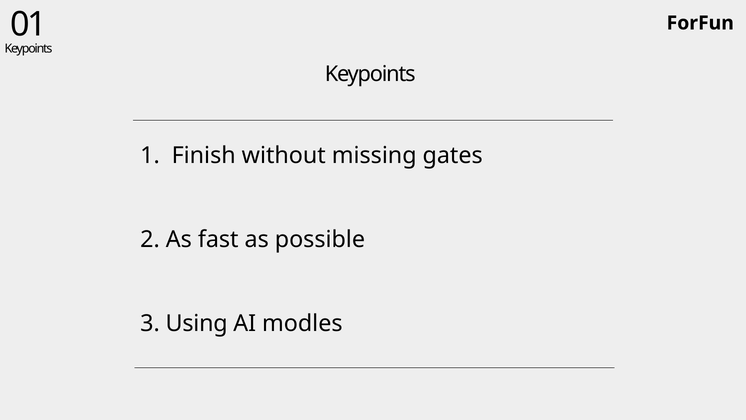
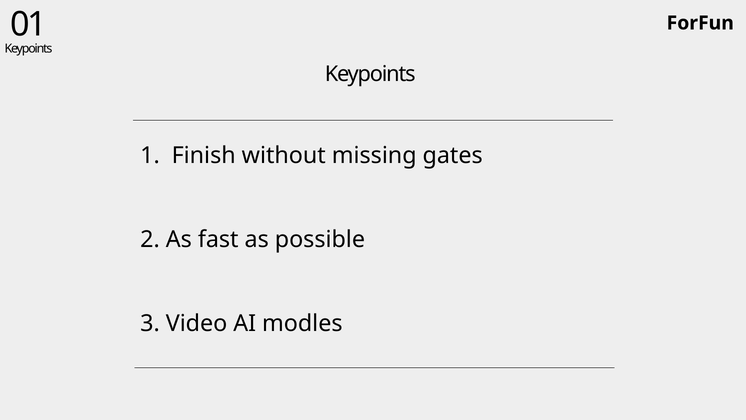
Using: Using -> Video
